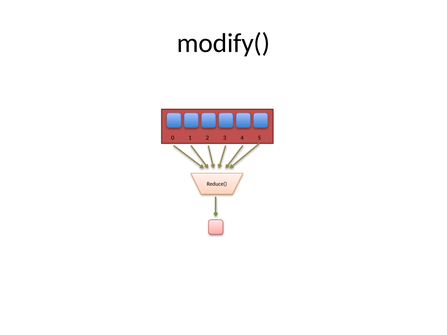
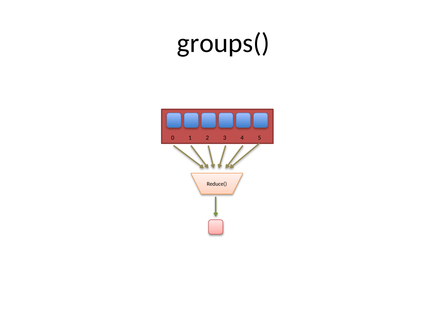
modify(: modify( -> groups(
